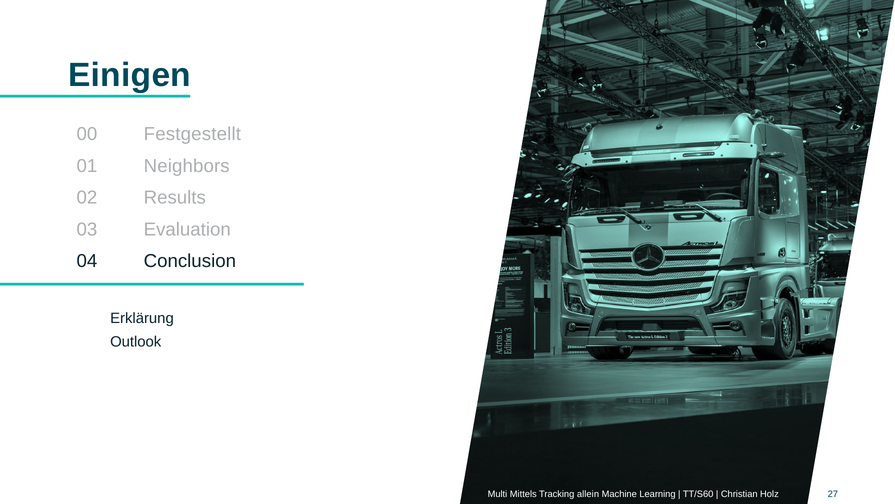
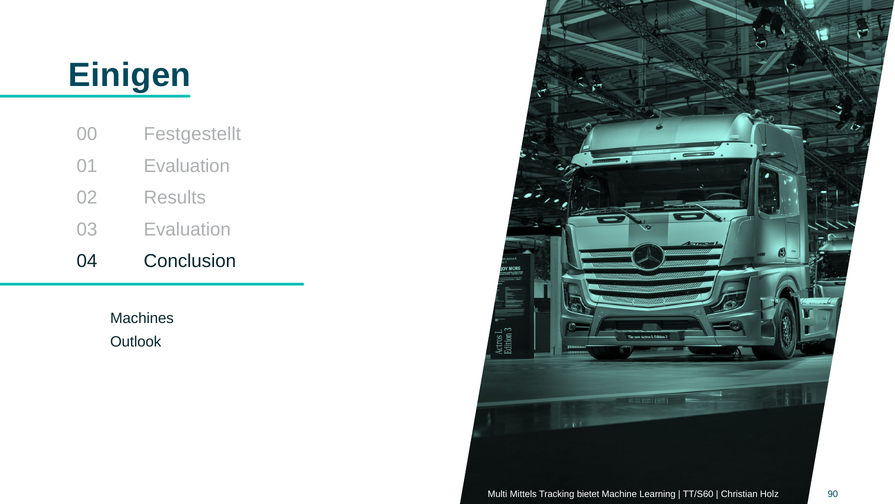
01 Neighbors: Neighbors -> Evaluation
Erklärung: Erklärung -> Machines
allein: allein -> bietet
27: 27 -> 90
